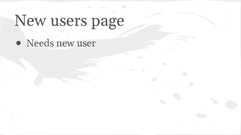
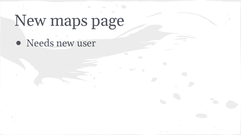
users: users -> maps
